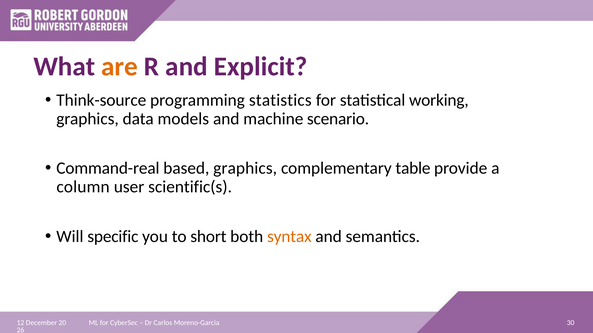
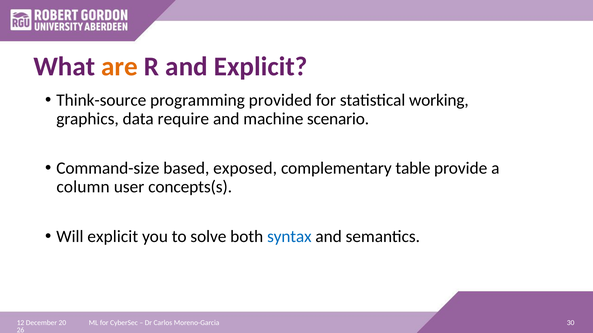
statistics: statistics -> provided
models: models -> require
Command-real: Command-real -> Command-size
based graphics: graphics -> exposed
scientific(s: scientific(s -> concepts(s
Will specific: specific -> explicit
short: short -> solve
syntax colour: orange -> blue
